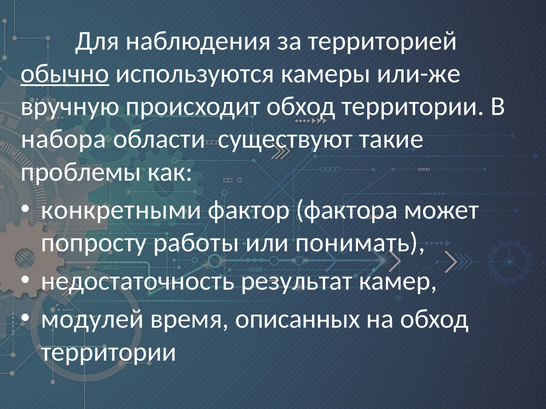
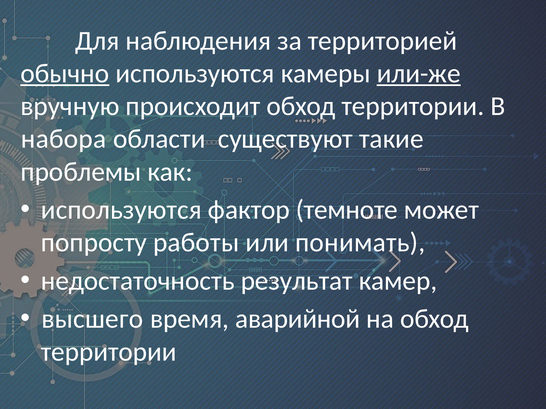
или-же underline: none -> present
конкретными at (121, 210): конкретными -> используются
фактора: фактора -> темноте
модулей: модулей -> высшего
описанных: описанных -> аварийной
